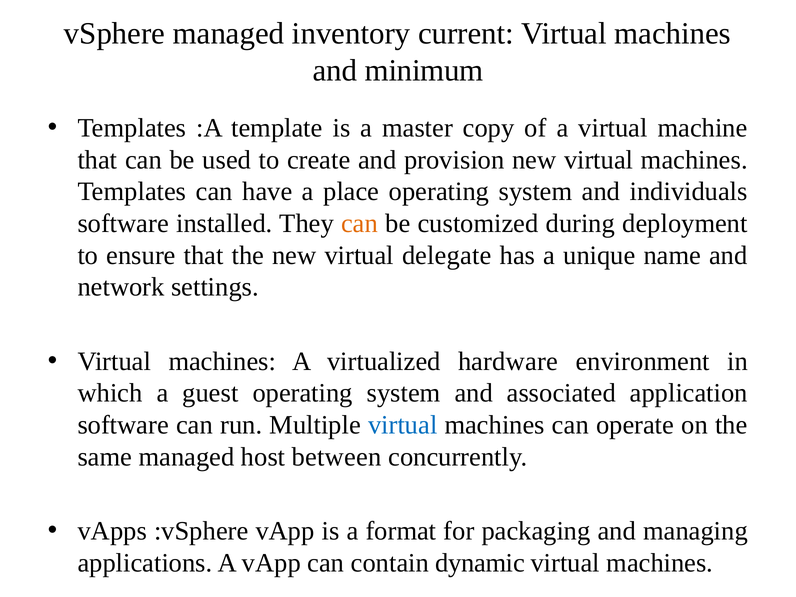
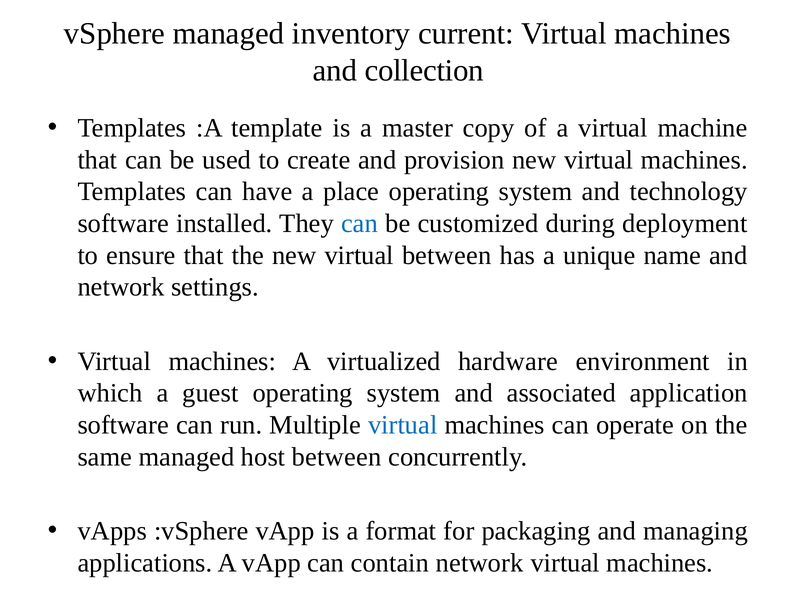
minimum: minimum -> collection
individuals: individuals -> technology
can at (360, 223) colour: orange -> blue
virtual delegate: delegate -> between
contain dynamic: dynamic -> network
